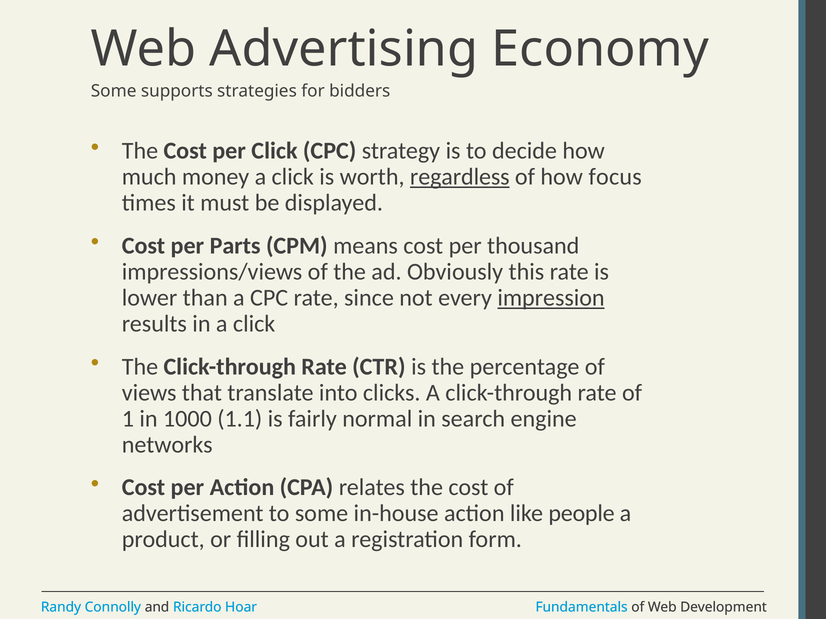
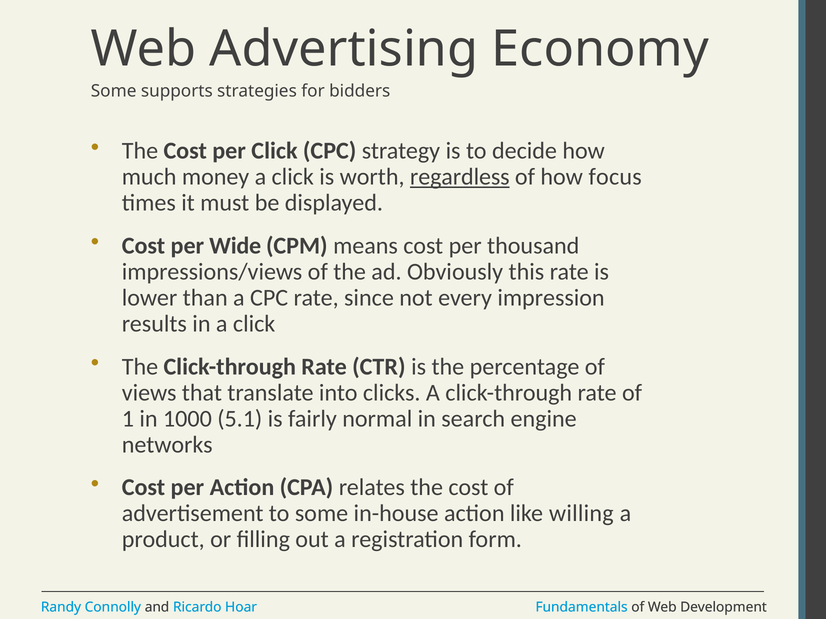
Parts: Parts -> Wide
impression underline: present -> none
1.1: 1.1 -> 5.1
people: people -> willing
